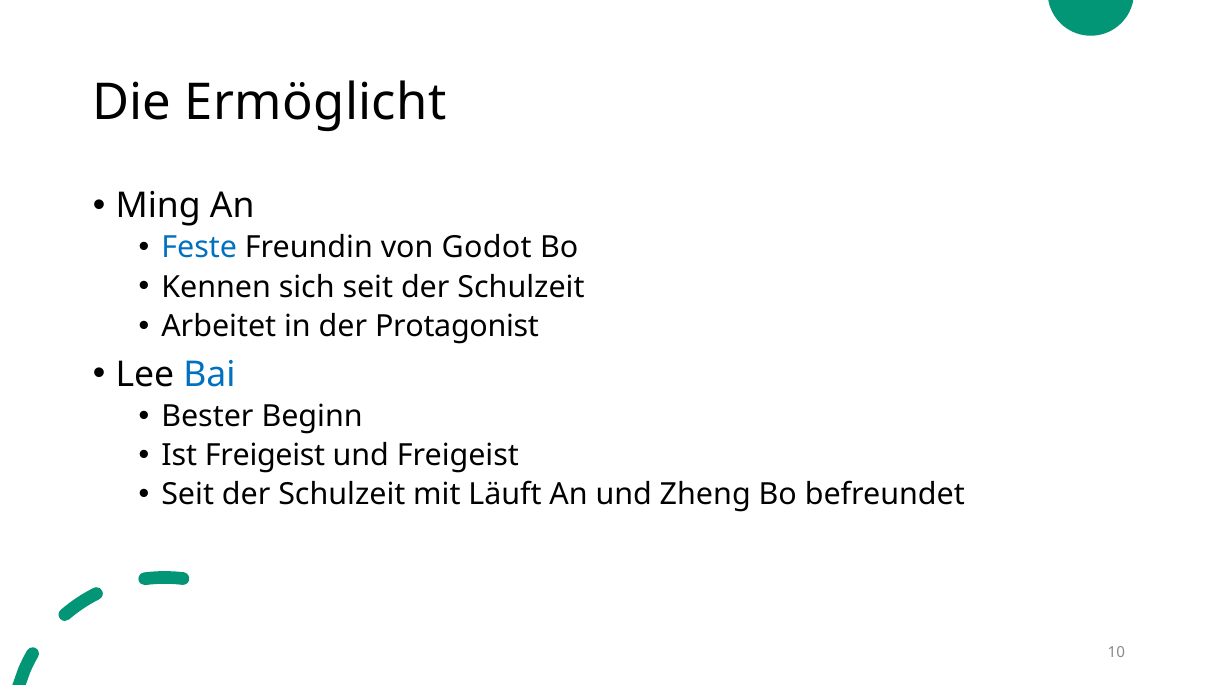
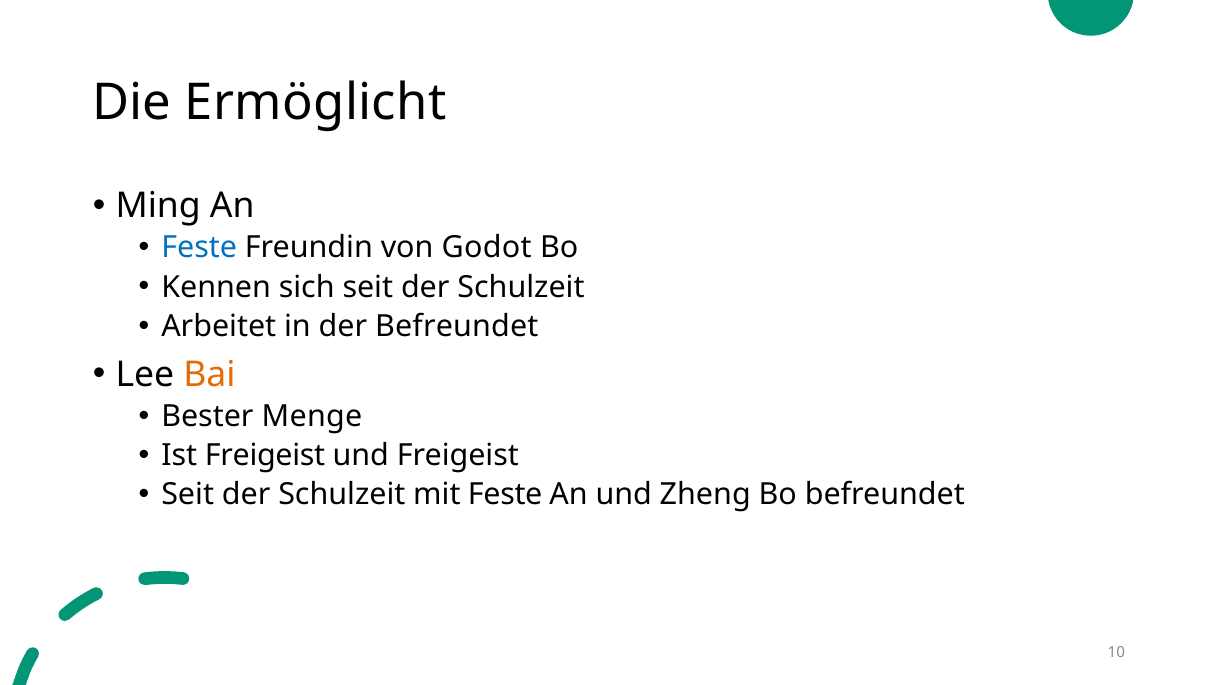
der Protagonist: Protagonist -> Befreundet
Bai colour: blue -> orange
Beginn: Beginn -> Menge
mit Läuft: Läuft -> Feste
